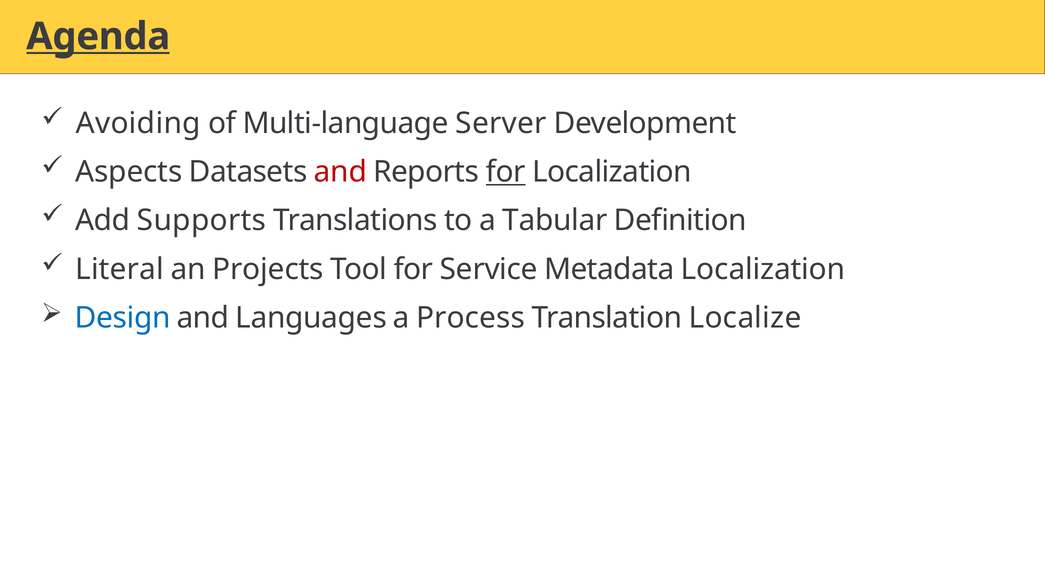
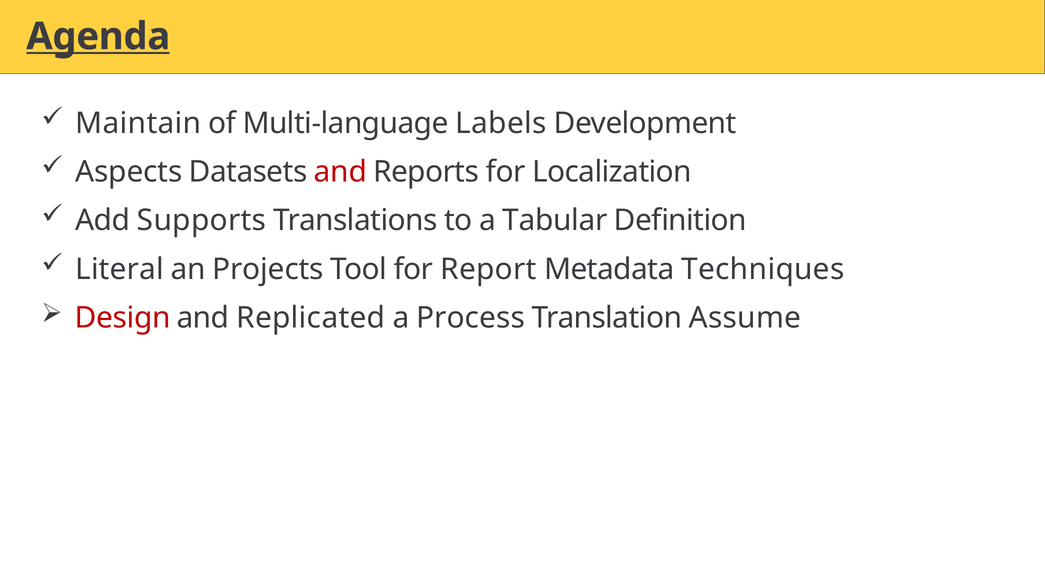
Avoiding: Avoiding -> Maintain
Server: Server -> Labels
for at (506, 172) underline: present -> none
Service: Service -> Report
Metadata Localization: Localization -> Techniques
Design colour: blue -> red
Languages: Languages -> Replicated
Localize: Localize -> Assume
